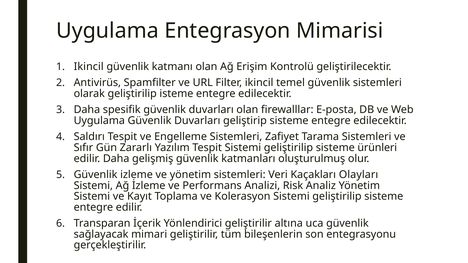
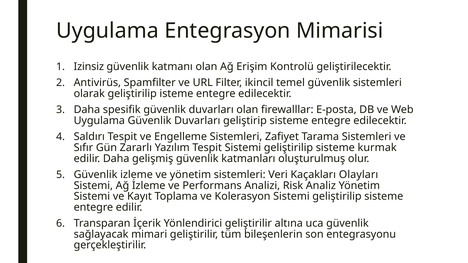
Ikincil at (89, 67): Ikincil -> Izinsiz
ürünleri: ürünleri -> kurmak
